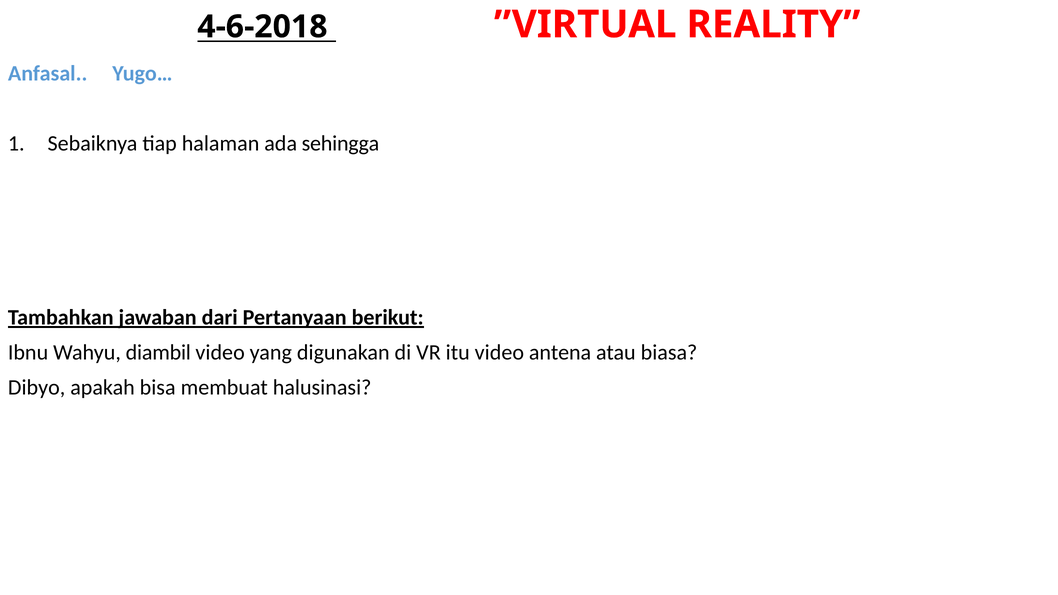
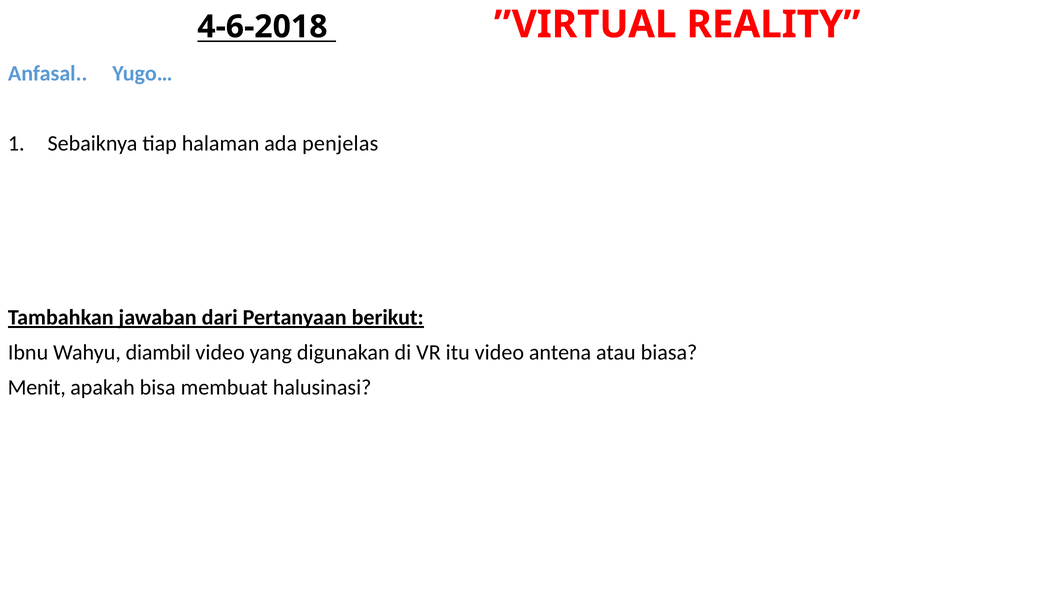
sehingga: sehingga -> penjelas
Dibyo: Dibyo -> Menit
